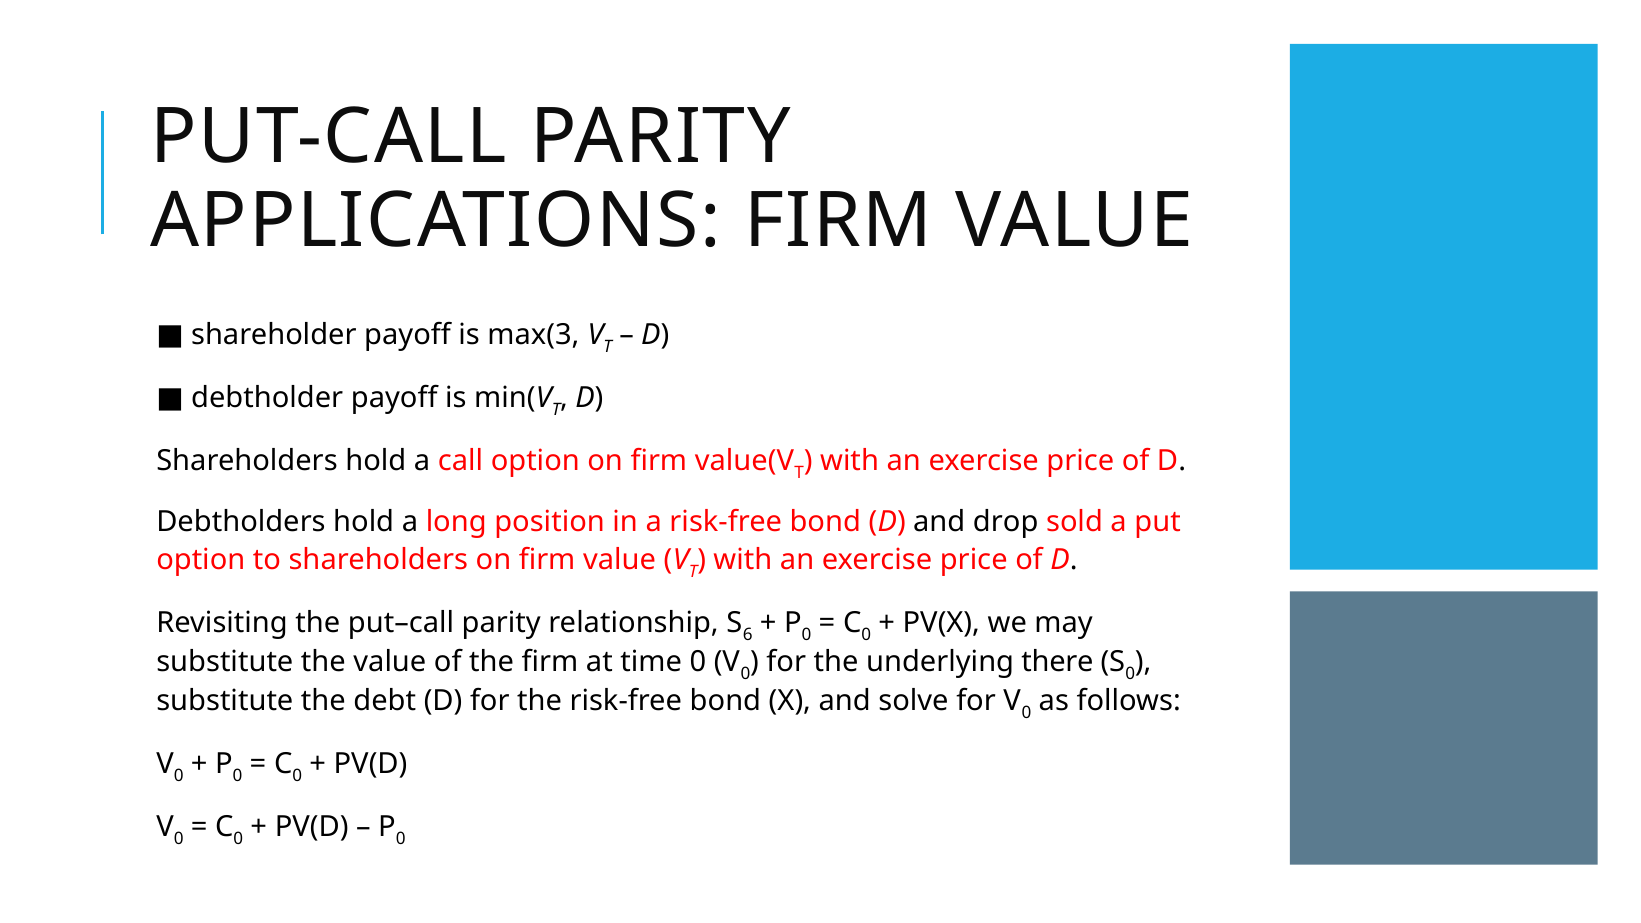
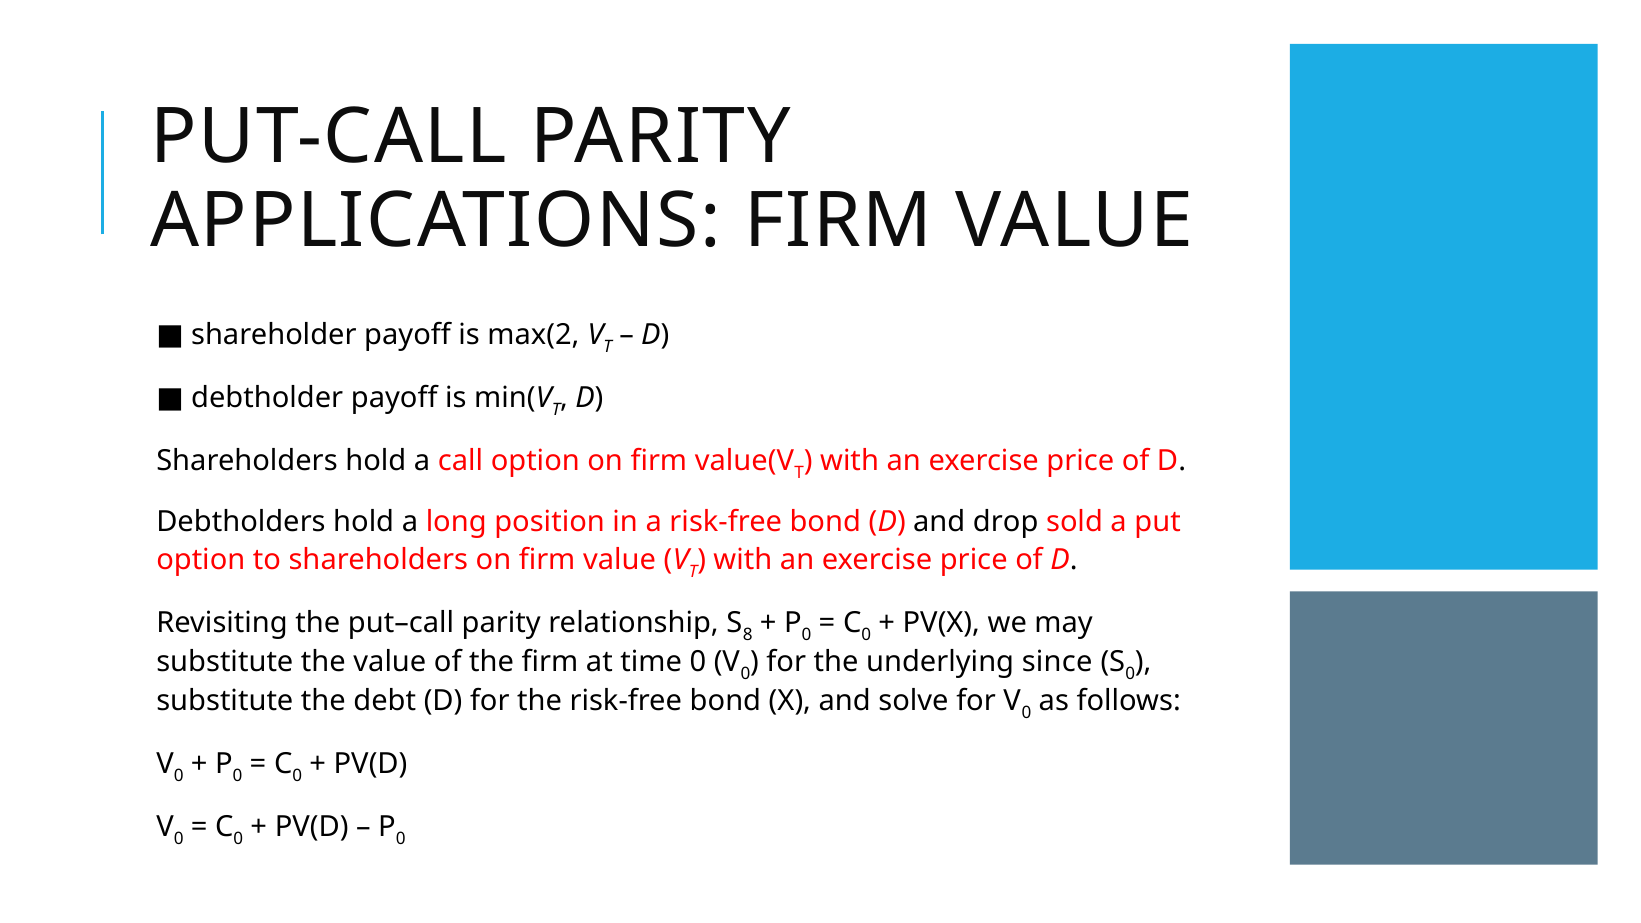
max(3: max(3 -> max(2
6: 6 -> 8
there: there -> since
